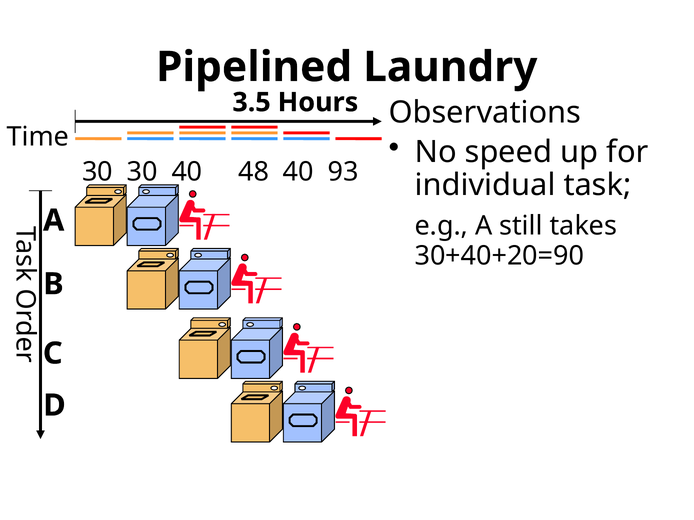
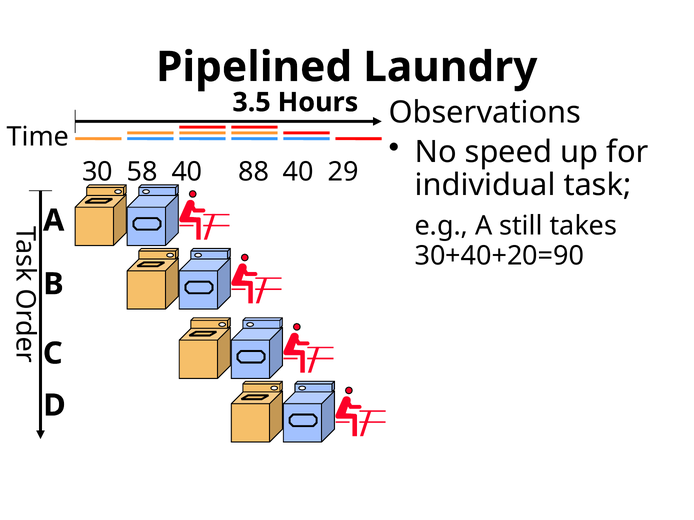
30 30: 30 -> 58
48: 48 -> 88
93: 93 -> 29
